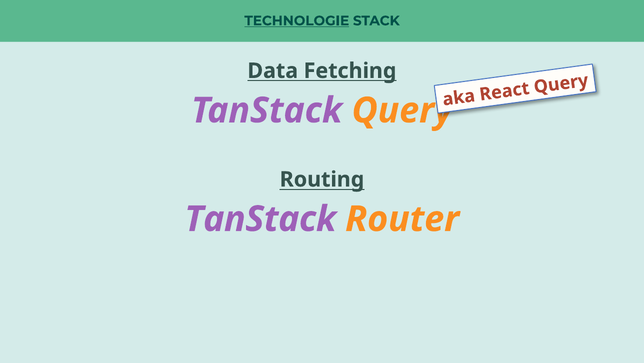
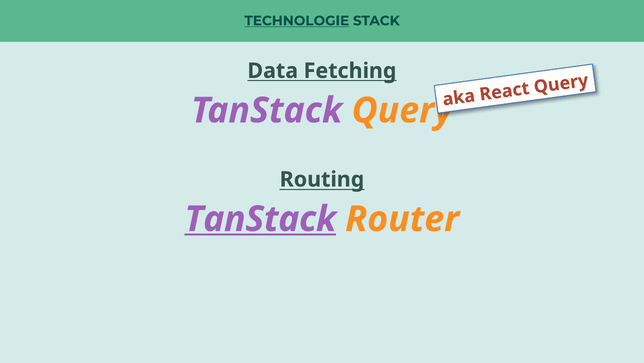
TanStack at (260, 219) underline: none -> present
